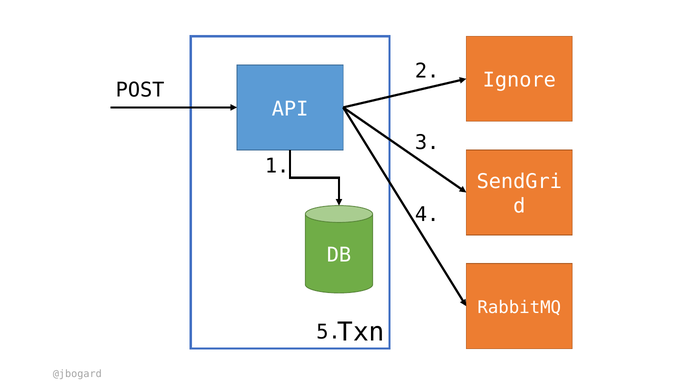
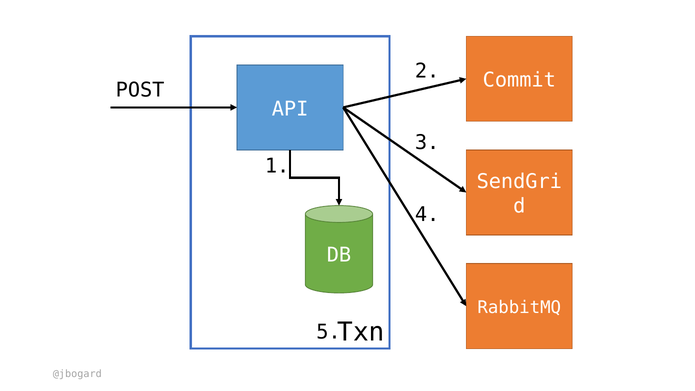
Ignore: Ignore -> Commit
